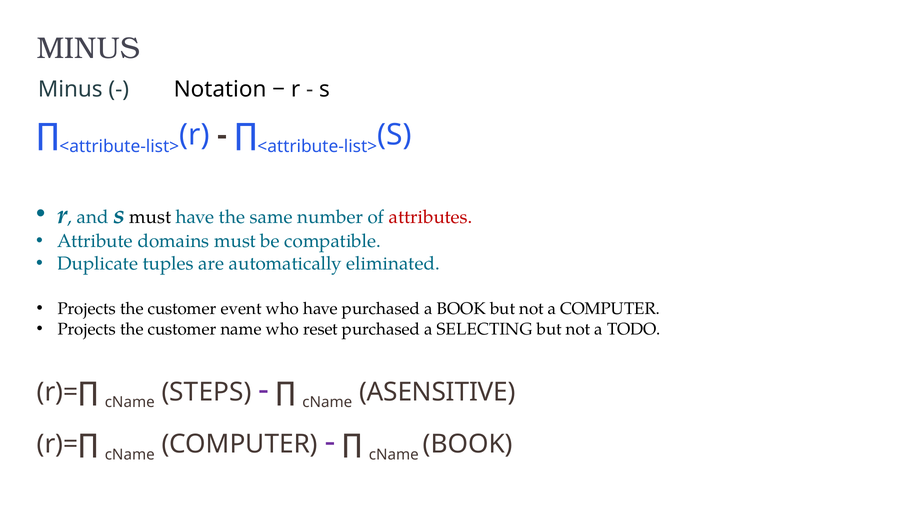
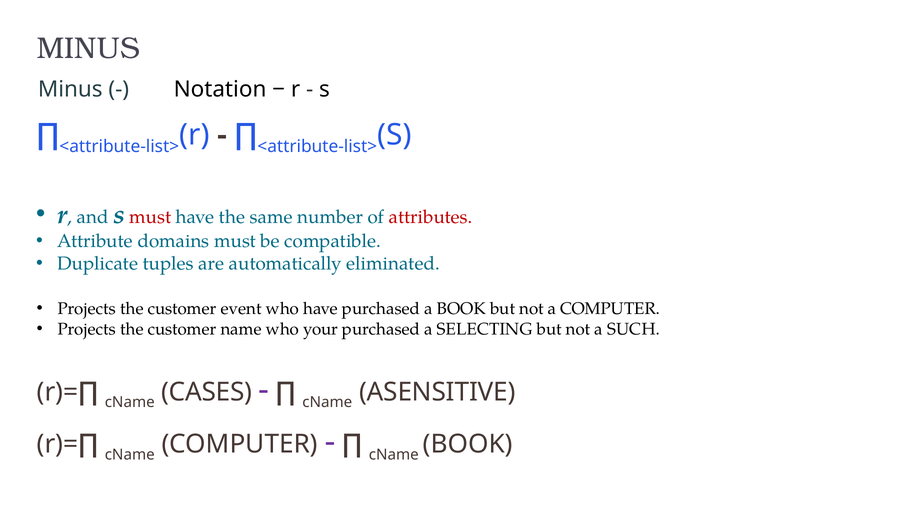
must at (150, 218) colour: black -> red
reset: reset -> your
TODO: TODO -> SUCH
STEPS: STEPS -> CASES
